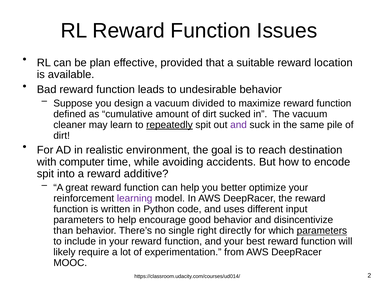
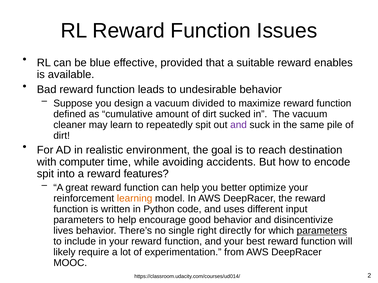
plan: plan -> blue
location: location -> enables
repeatedly underline: present -> none
additive: additive -> features
learning colour: purple -> orange
than: than -> lives
